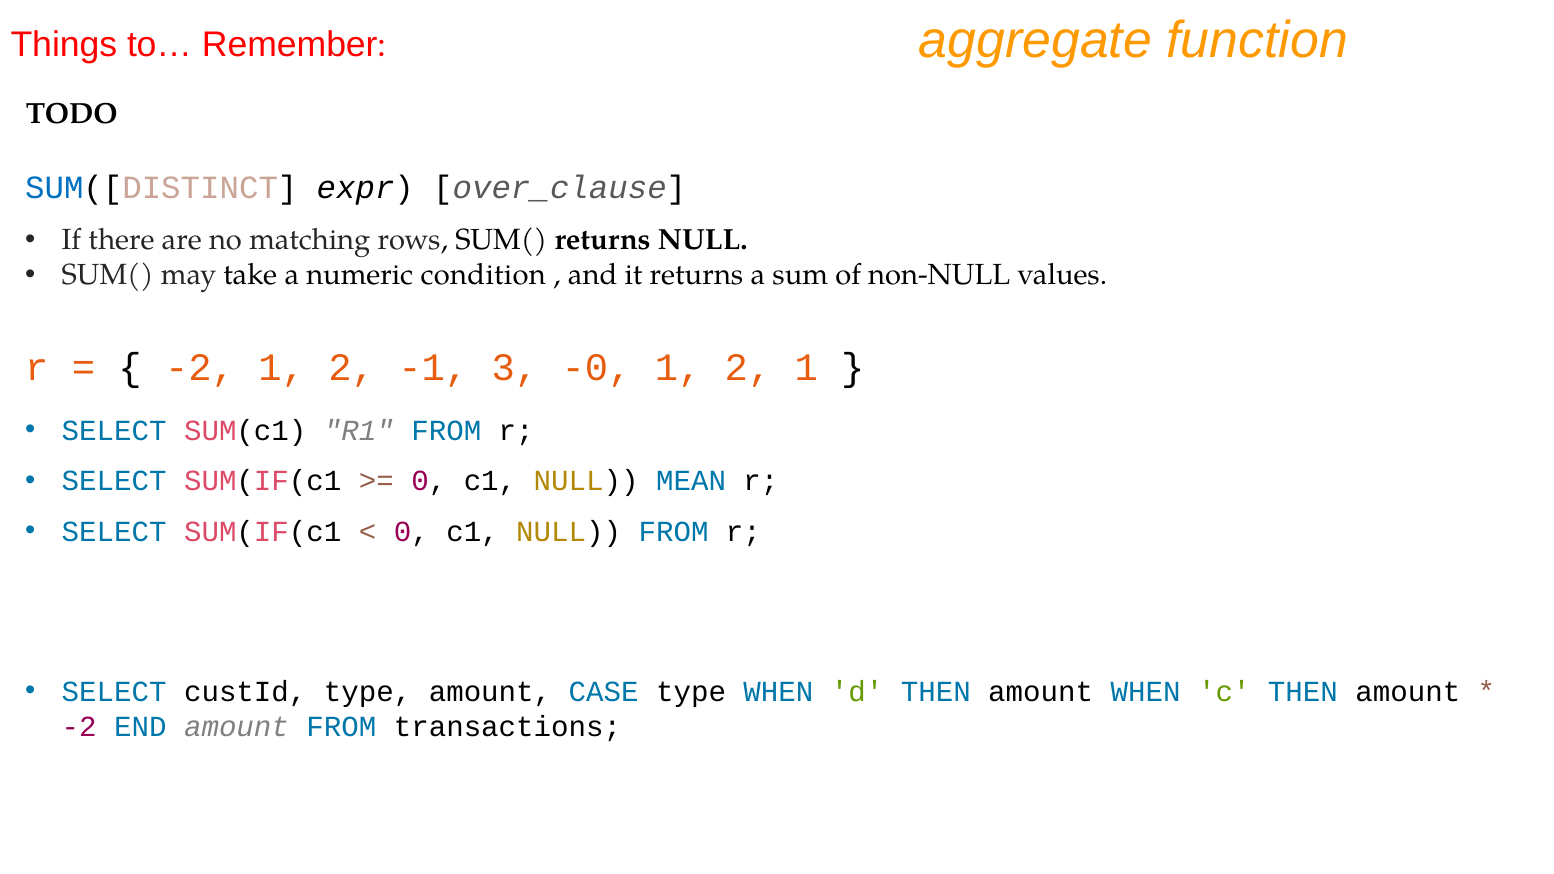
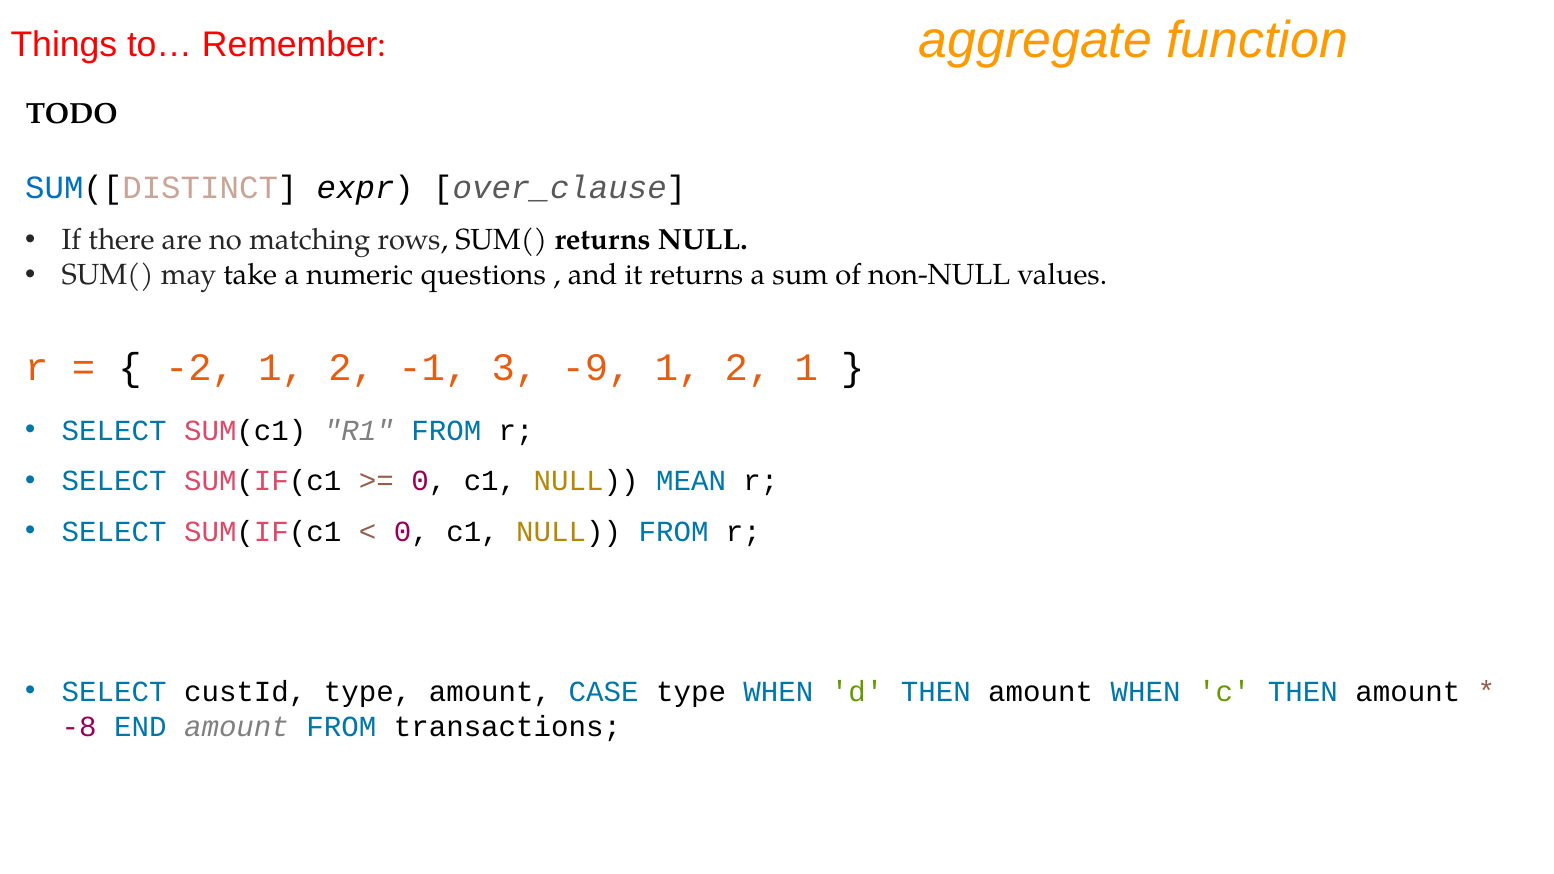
condition: condition -> questions
-0: -0 -> -9
-2 at (79, 727): -2 -> -8
